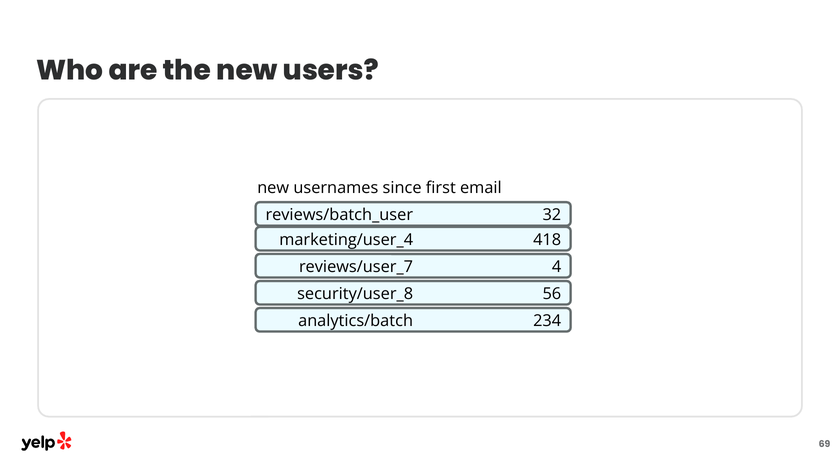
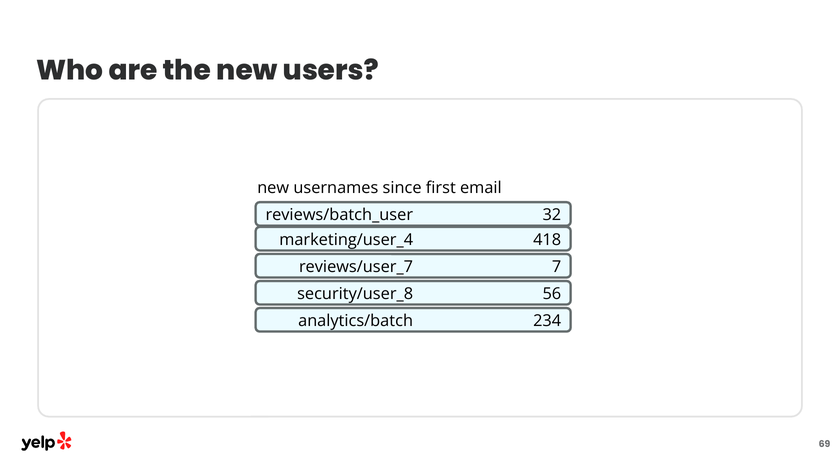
4: 4 -> 7
